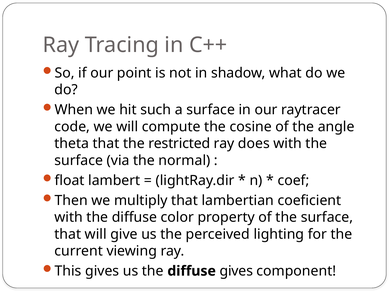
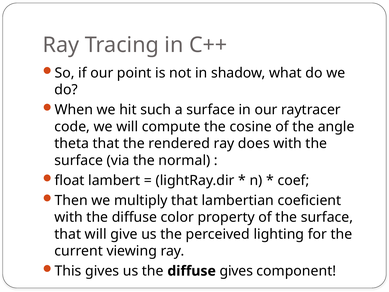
restricted: restricted -> rendered
